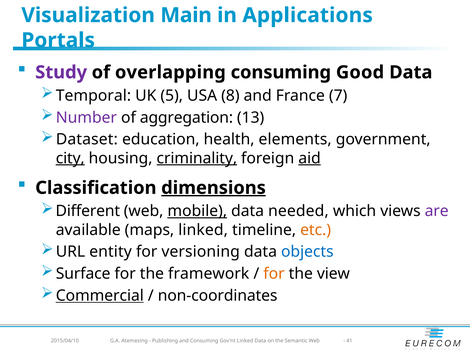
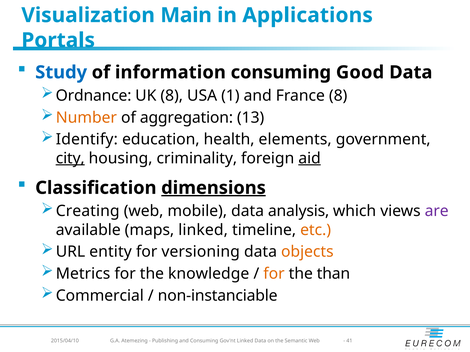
Study colour: purple -> blue
overlapping: overlapping -> information
Temporal: Temporal -> Ordnance
UK 5: 5 -> 8
8: 8 -> 1
France 7: 7 -> 8
Number colour: purple -> orange
Dataset: Dataset -> Identify
criminality underline: present -> none
Different: Different -> Creating
mobile underline: present -> none
needed: needed -> analysis
objects colour: blue -> orange
Surface: Surface -> Metrics
framework: framework -> knowledge
view: view -> than
Commercial underline: present -> none
non-coordinates: non-coordinates -> non-instanciable
